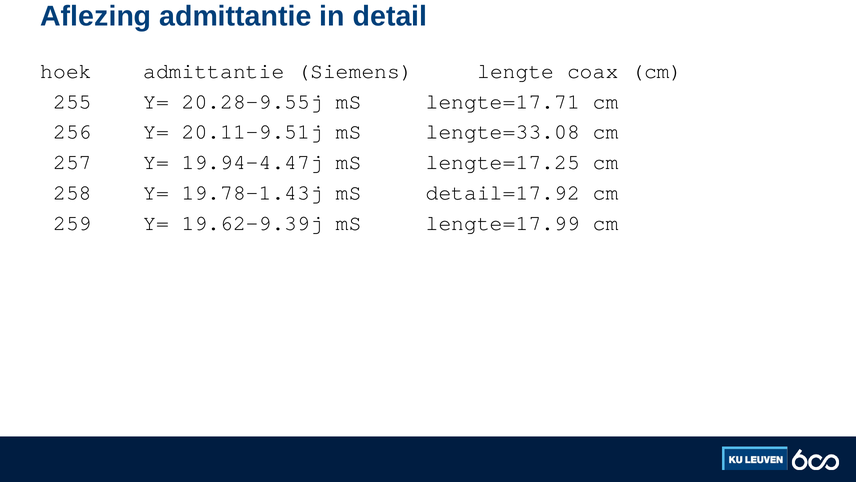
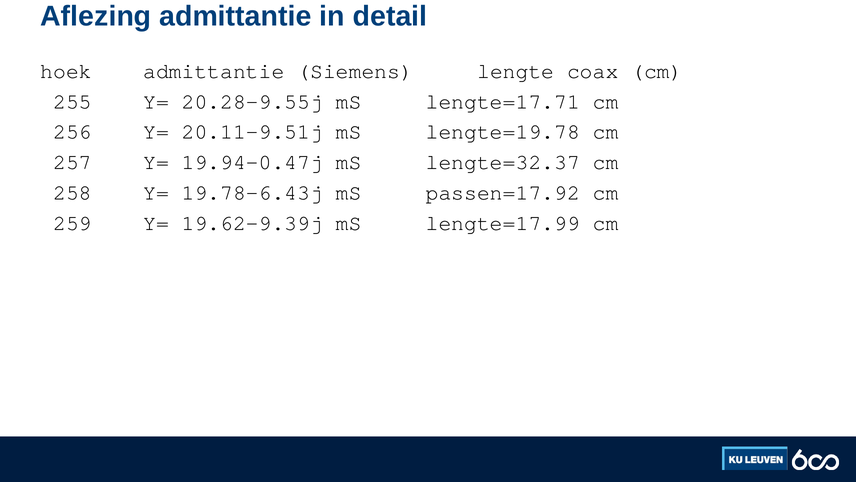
lengte=33.08: lengte=33.08 -> lengte=19.78
19.94-4.47j: 19.94-4.47j -> 19.94-0.47j
lengte=17.25: lengte=17.25 -> lengte=32.37
19.78-1.43j: 19.78-1.43j -> 19.78-6.43j
detail=17.92: detail=17.92 -> passen=17.92
